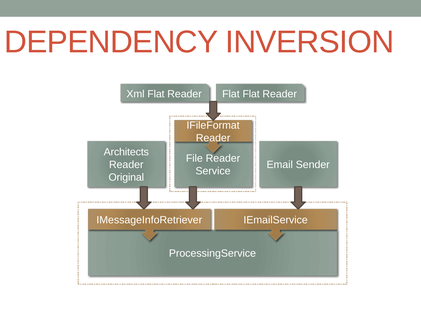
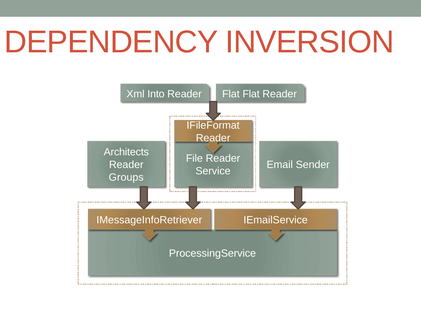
Xml Flat: Flat -> Into
Original: Original -> Groups
